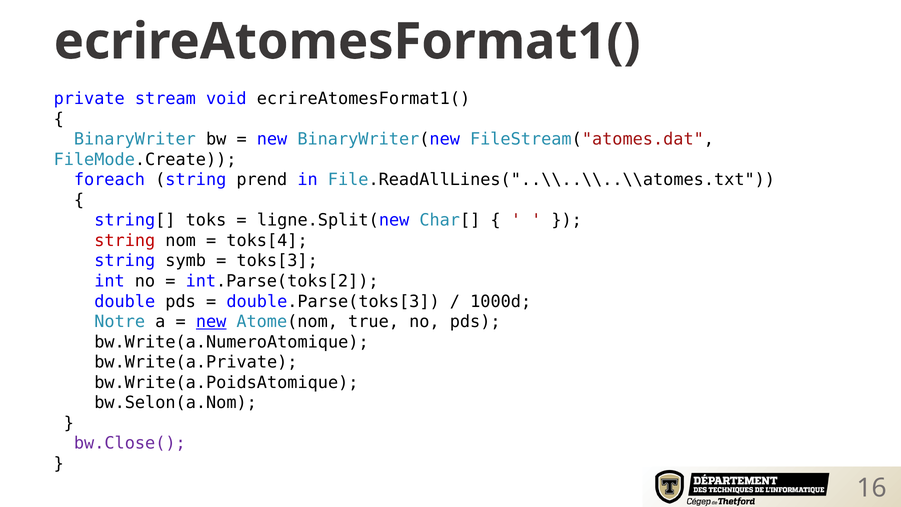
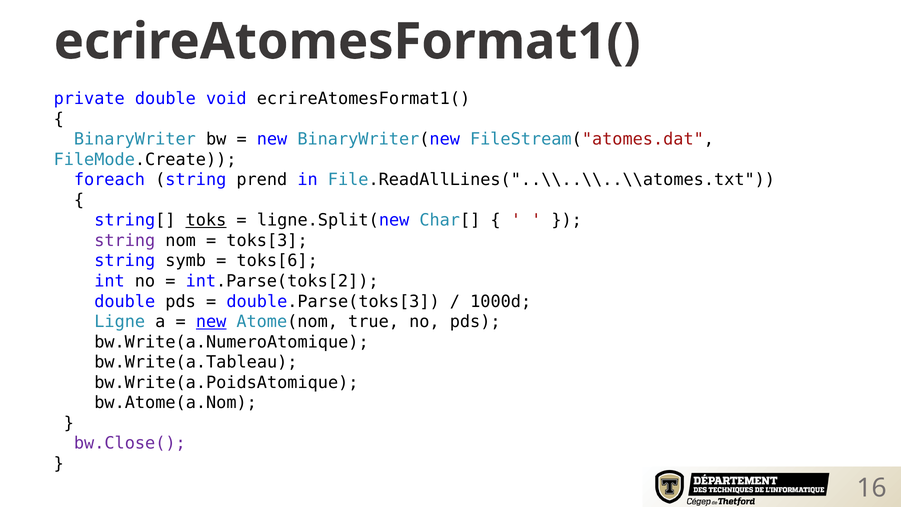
private stream: stream -> double
toks underline: none -> present
string at (125, 241) colour: red -> purple
toks[4: toks[4 -> toks[3
toks[3: toks[3 -> toks[6
Notre: Notre -> Ligne
bw.Write(a.Private: bw.Write(a.Private -> bw.Write(a.Tableau
bw.Selon(a.Nom: bw.Selon(a.Nom -> bw.Atome(a.Nom
